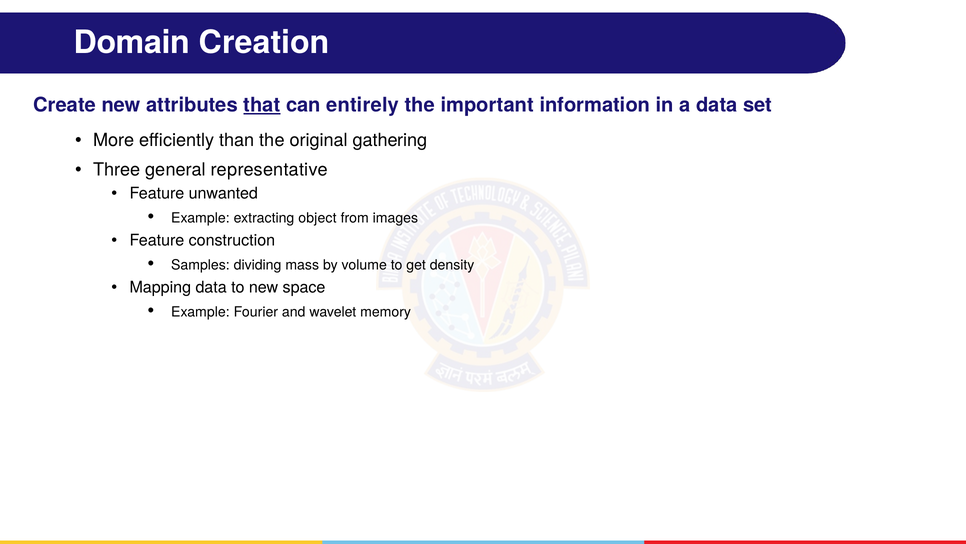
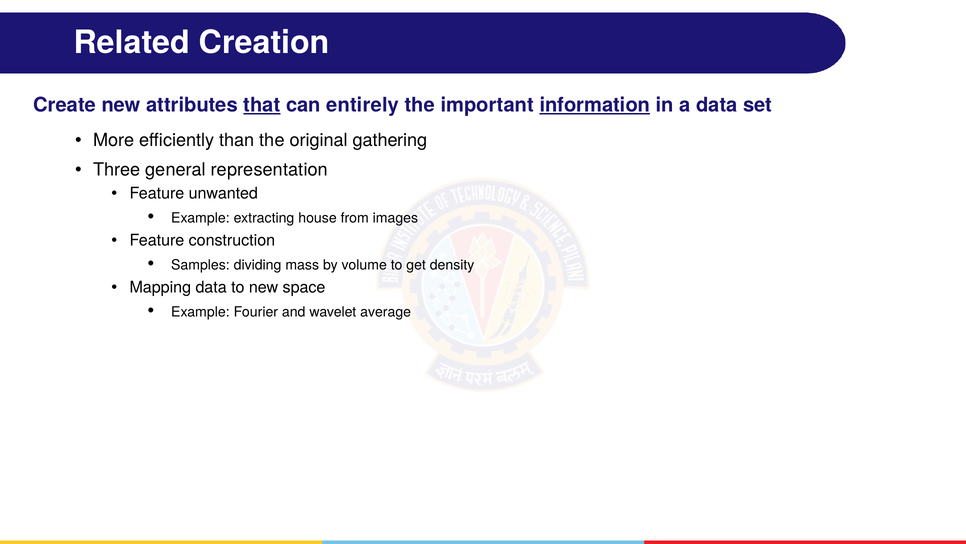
Domain: Domain -> Related
information underline: none -> present
representative: representative -> representation
object: object -> house
memory: memory -> average
